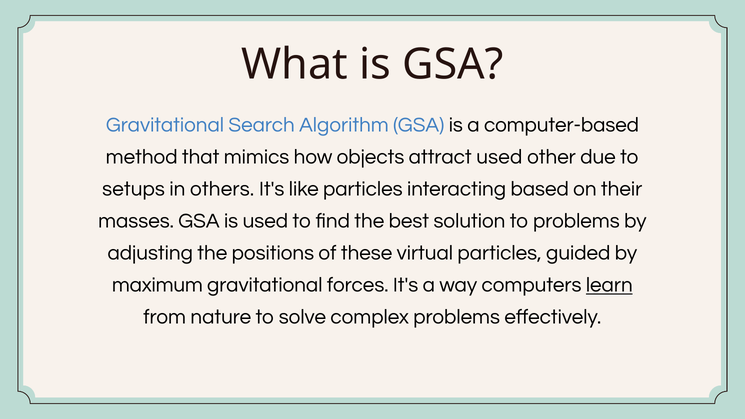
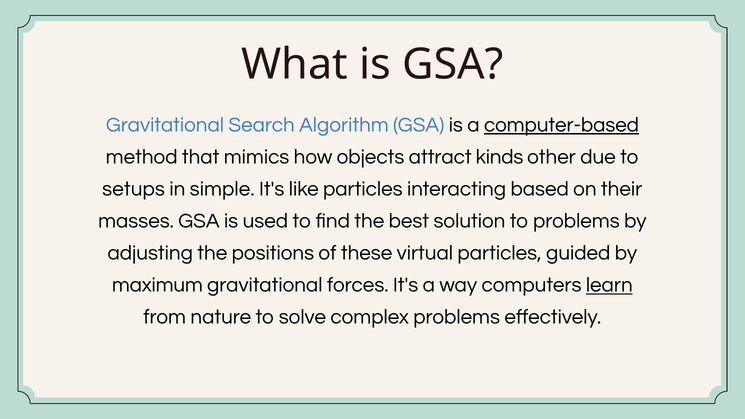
computer-based underline: none -> present
attract used: used -> kinds
others: others -> simple
